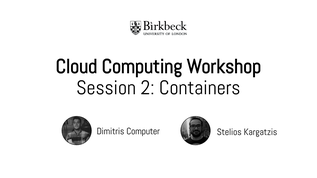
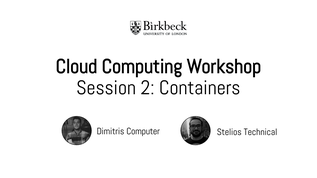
Kargatzis: Kargatzis -> Technical
